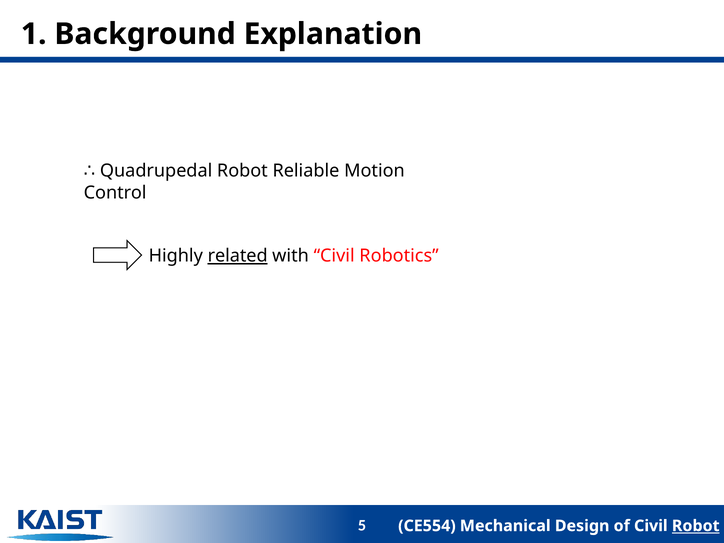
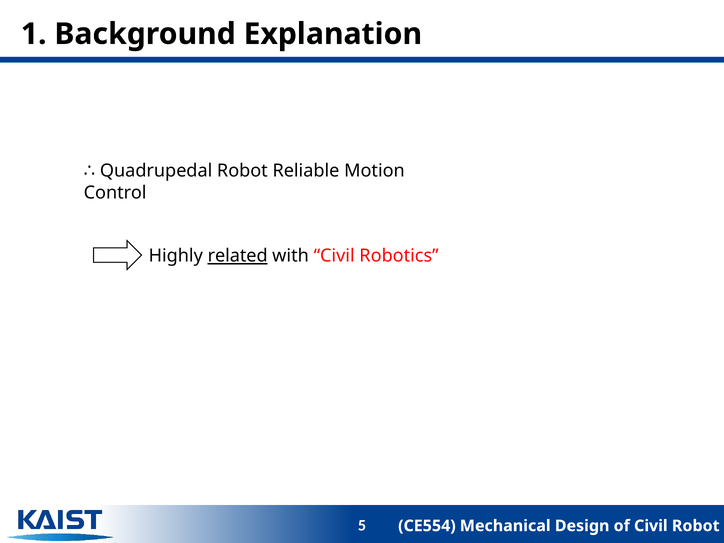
Robot at (696, 526) underline: present -> none
